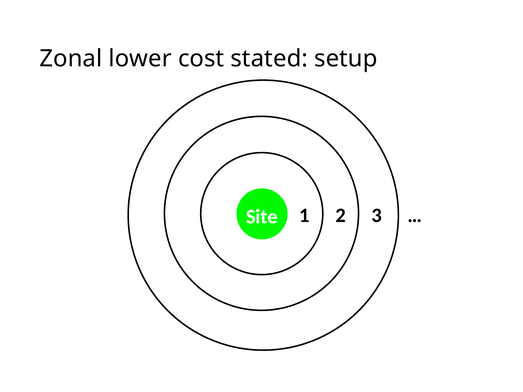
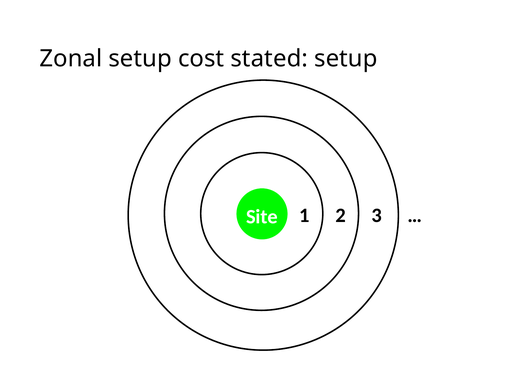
Zonal lower: lower -> setup
